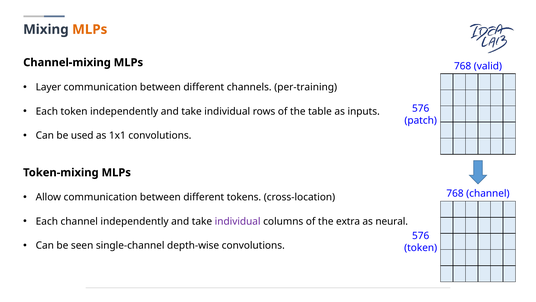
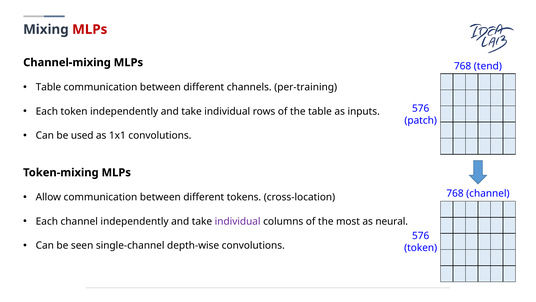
MLPs at (90, 29) colour: orange -> red
valid: valid -> tend
Layer at (48, 87): Layer -> Table
extra: extra -> most
